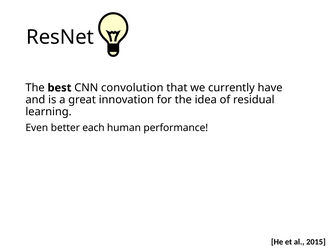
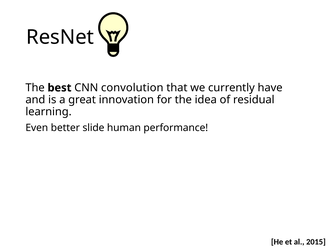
each: each -> slide
